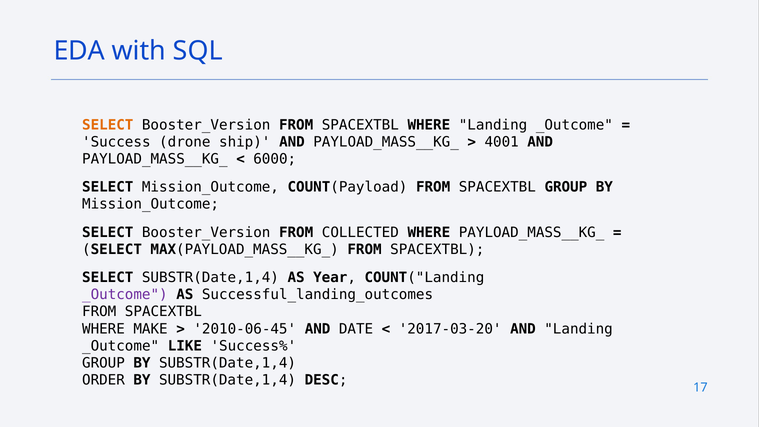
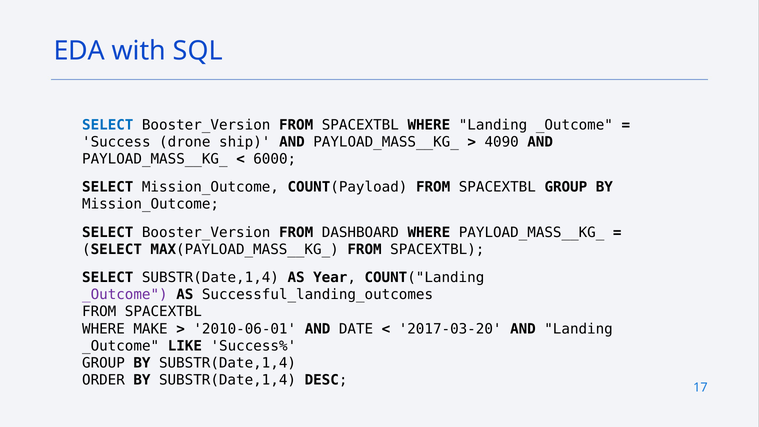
SELECT at (108, 125) colour: orange -> blue
4001: 4001 -> 4090
COLLECTED: COLLECTED -> DASHBOARD
2010-06-45: 2010-06-45 -> 2010-06-01
